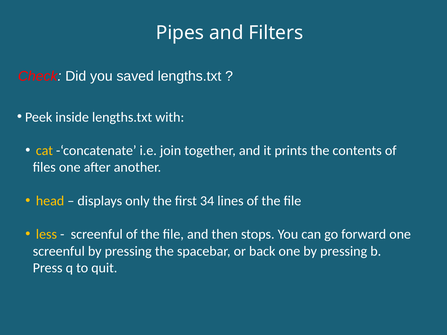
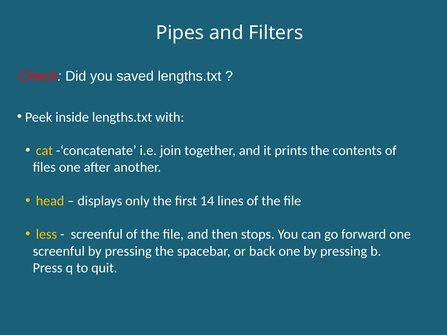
34: 34 -> 14
